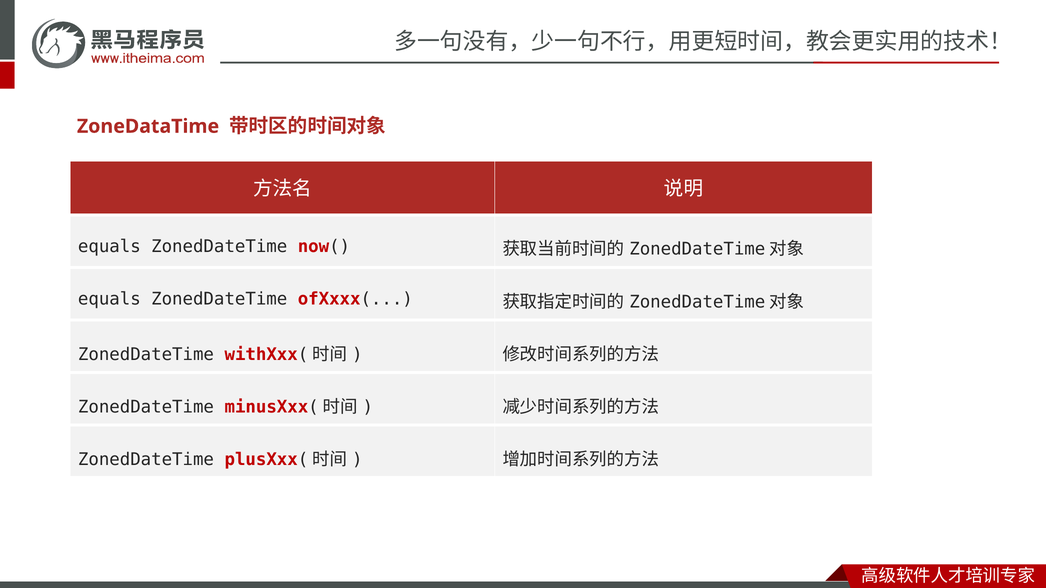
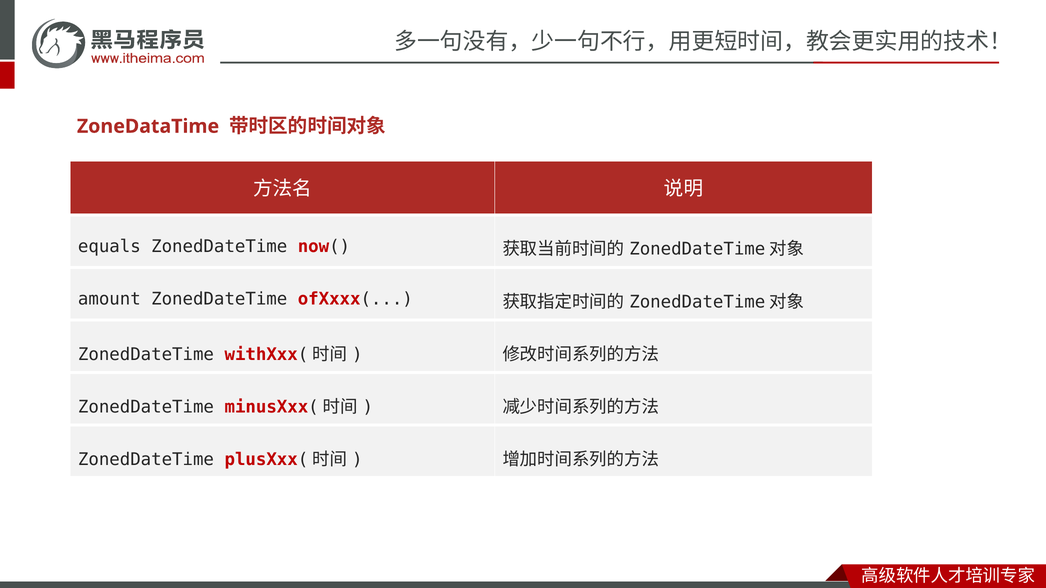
equals at (109, 299): equals -> amount
